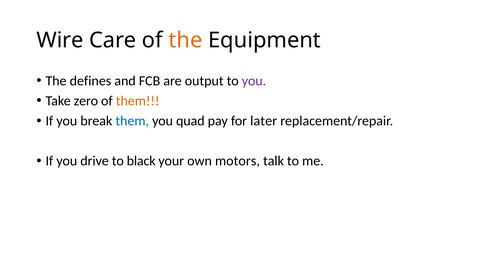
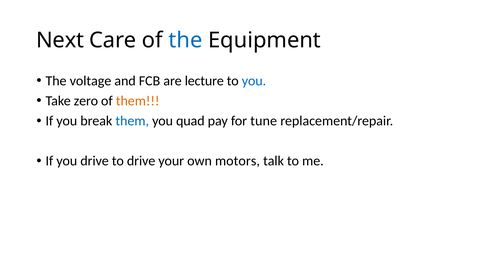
Wire: Wire -> Next
the at (185, 40) colour: orange -> blue
defines: defines -> voltage
output: output -> lecture
you at (254, 81) colour: purple -> blue
later: later -> tune
to black: black -> drive
